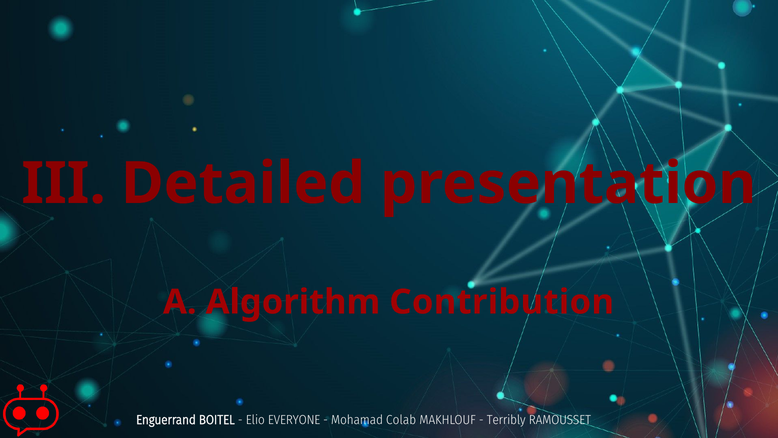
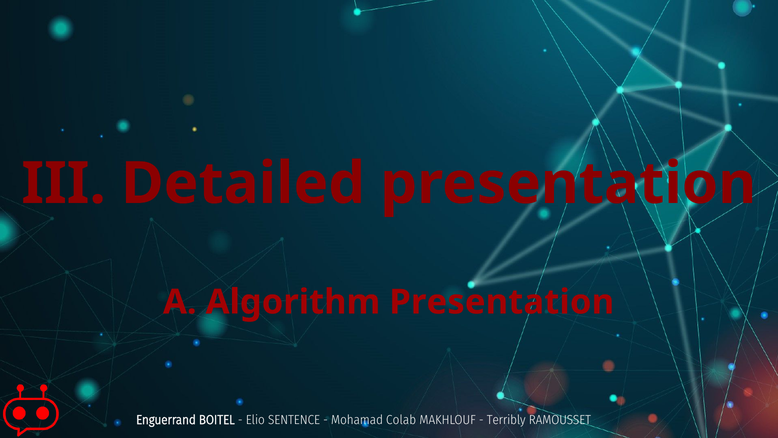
Algorithm Contribution: Contribution -> Presentation
EVERYONE: EVERYONE -> SENTENCE
